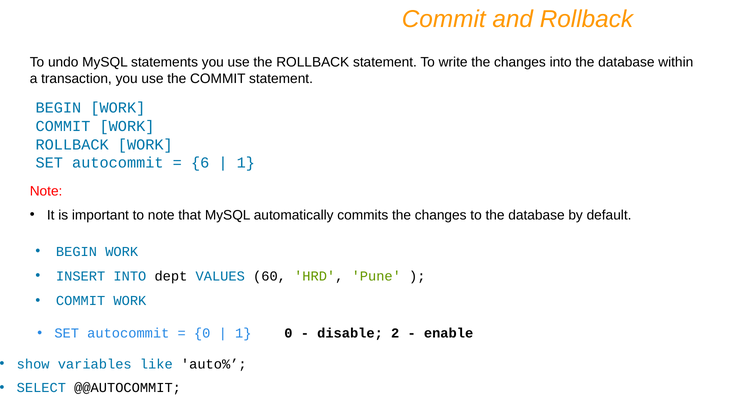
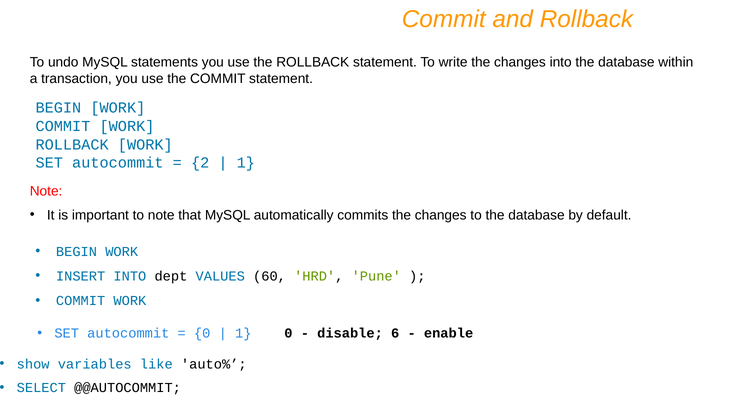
6: 6 -> 2
2: 2 -> 6
